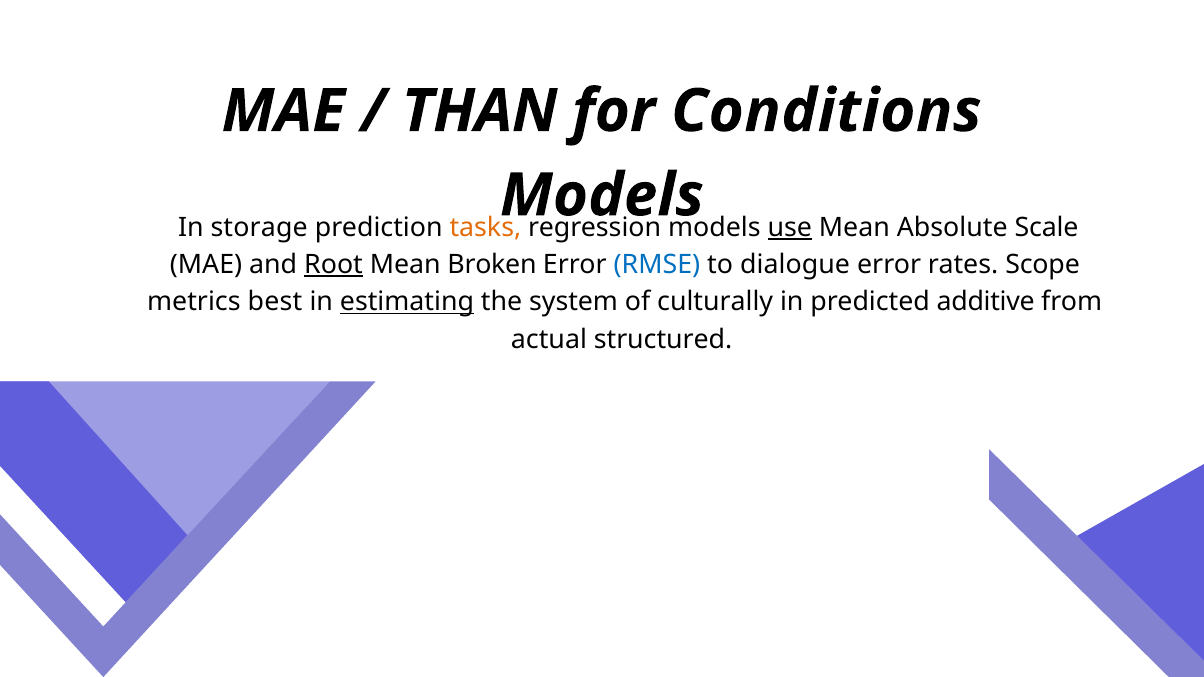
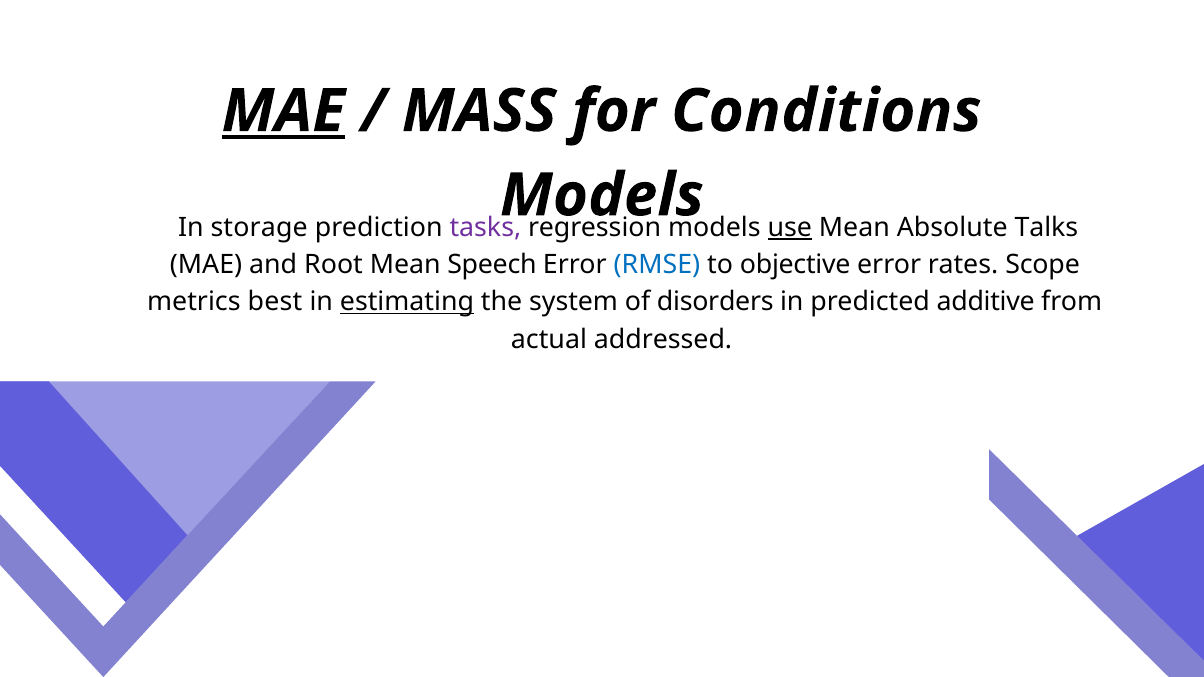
MAE at (283, 111) underline: none -> present
THAN: THAN -> MASS
tasks colour: orange -> purple
Scale: Scale -> Talks
Root underline: present -> none
Broken: Broken -> Speech
dialogue: dialogue -> objective
culturally: culturally -> disorders
structured: structured -> addressed
